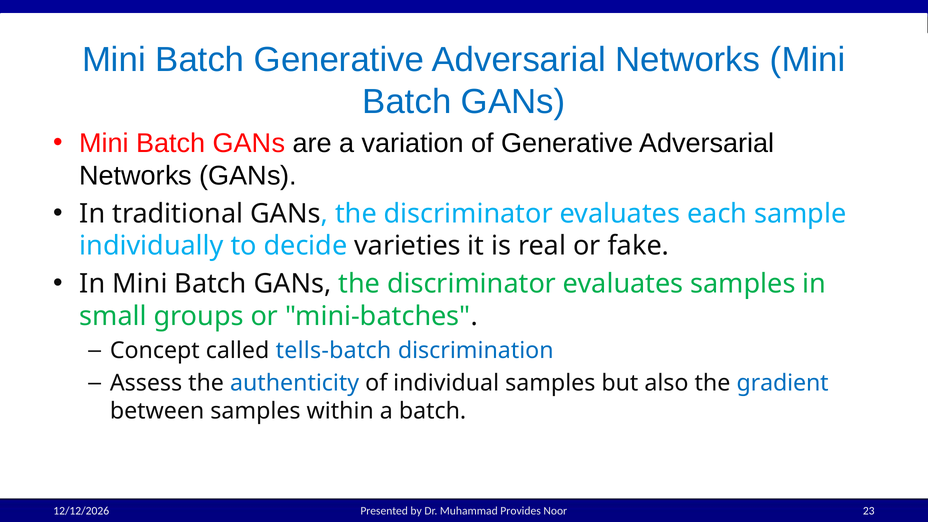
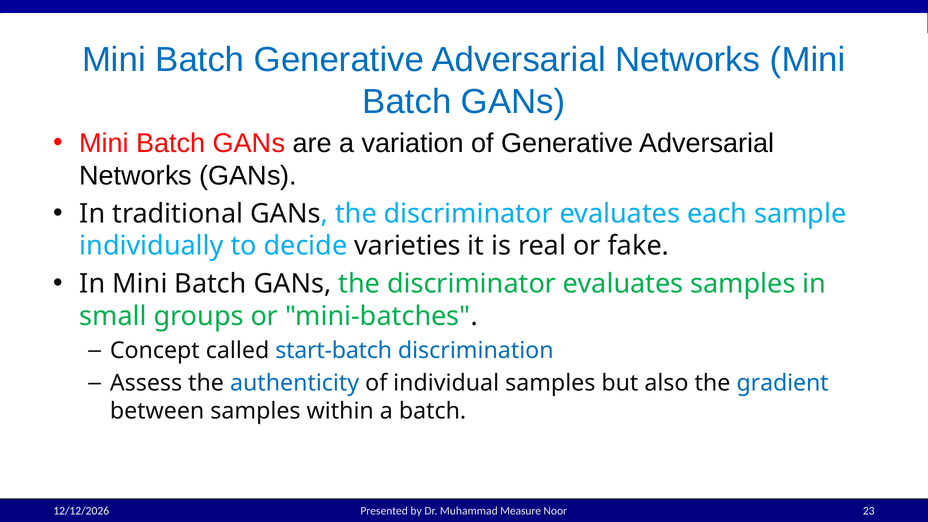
tells-batch: tells-batch -> start-batch
Provides: Provides -> Measure
